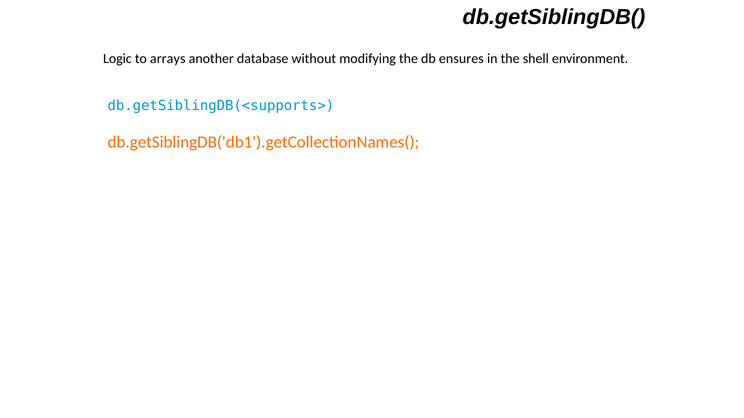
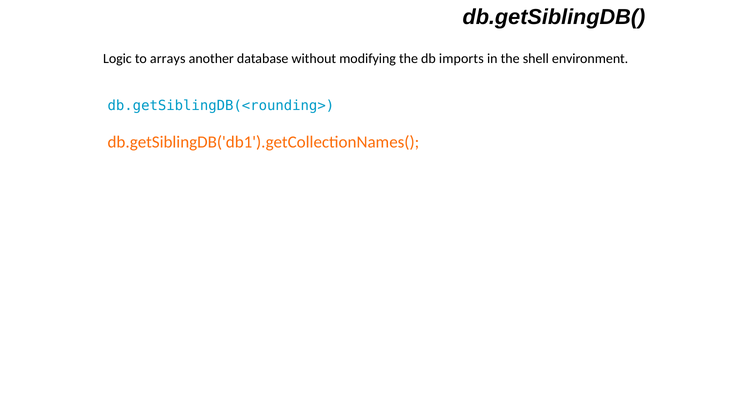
ensures: ensures -> imports
db.getSiblingDB(<supports>: db.getSiblingDB(<supports> -> db.getSiblingDB(<rounding>
